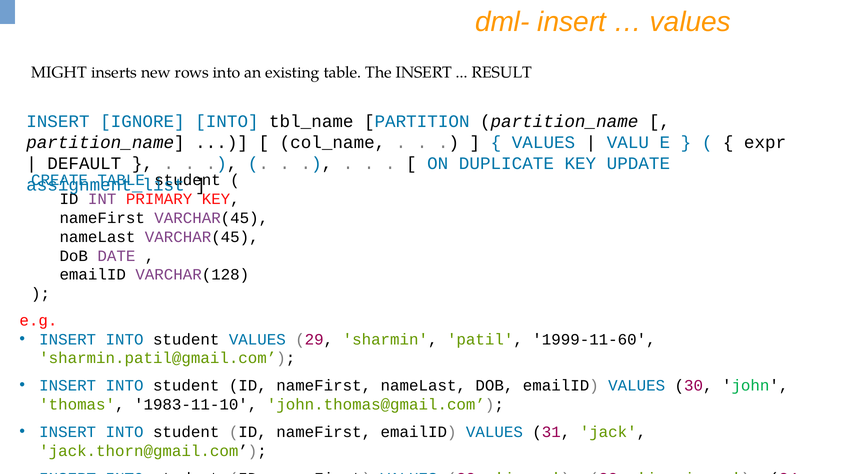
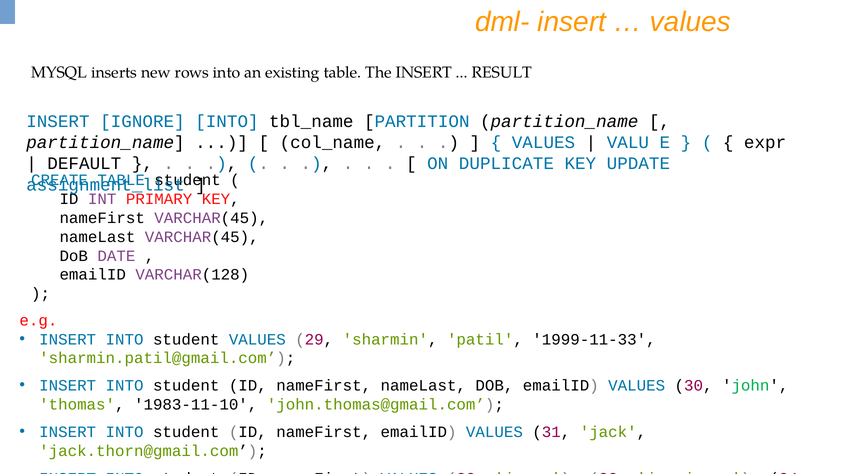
MIGHT: MIGHT -> MYSQL
1999-11-60: 1999-11-60 -> 1999-11-33
